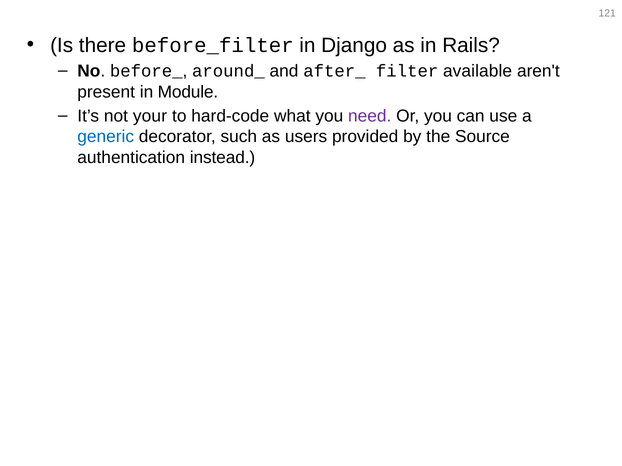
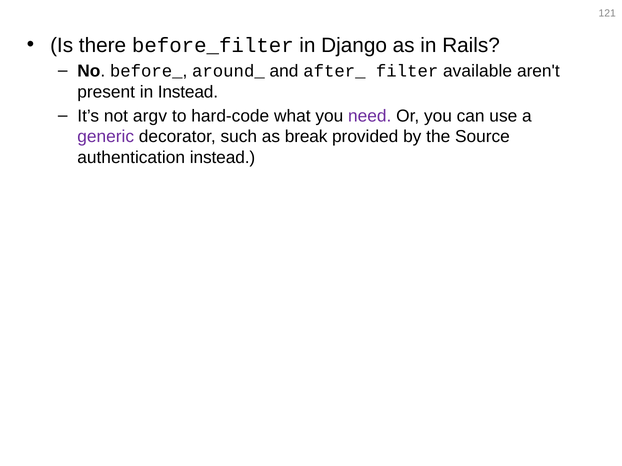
in Module: Module -> Instead
your: your -> argv
generic colour: blue -> purple
users: users -> break
